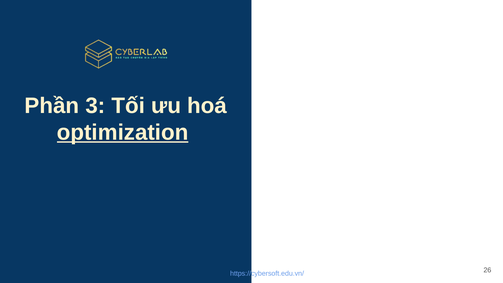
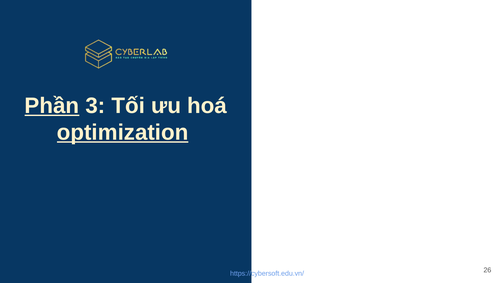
Phần underline: none -> present
